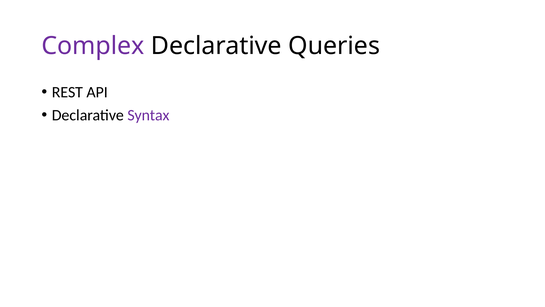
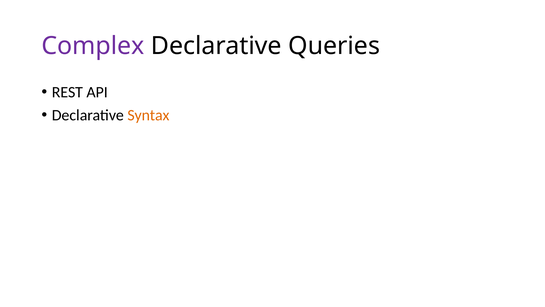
Syntax colour: purple -> orange
